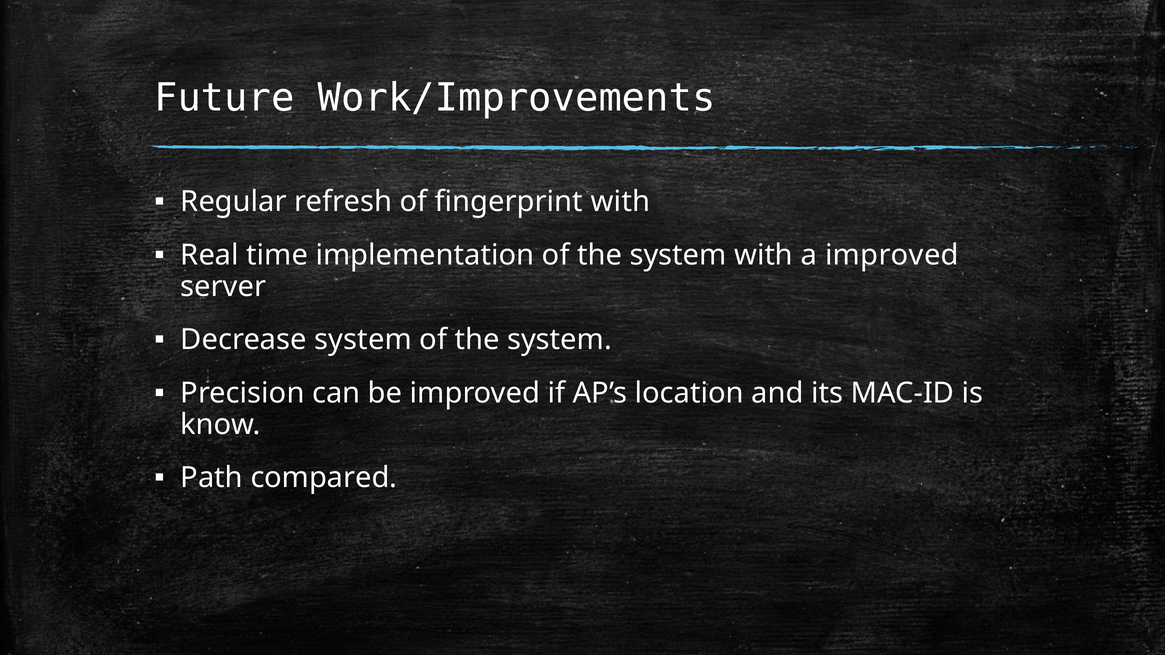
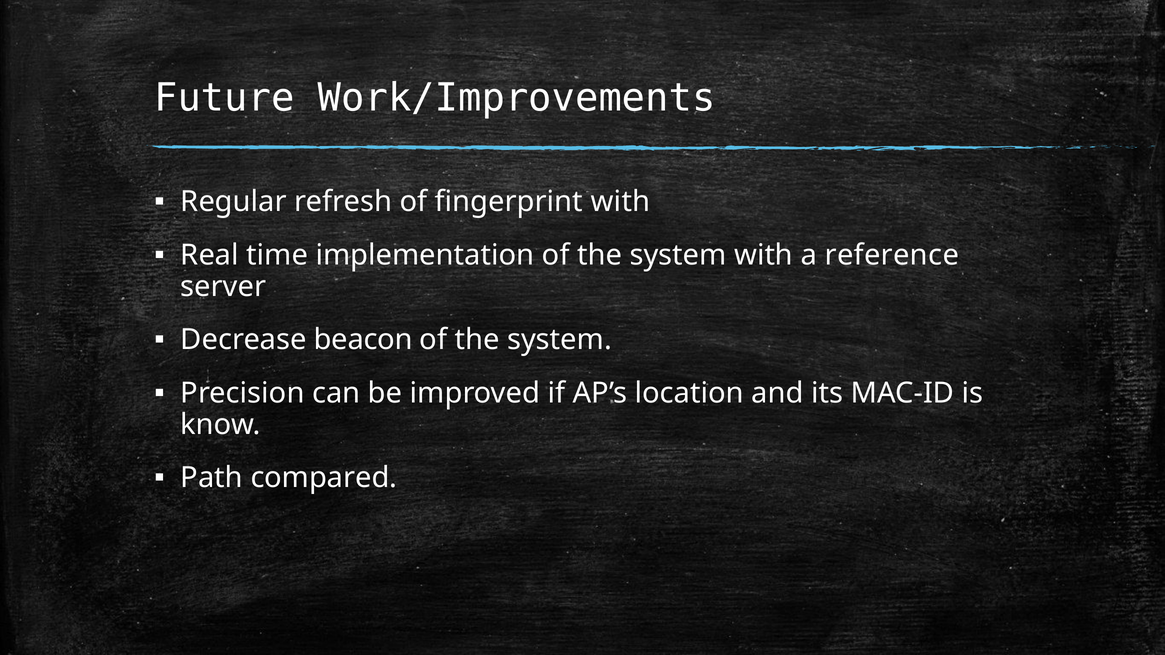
a improved: improved -> reference
Decrease system: system -> beacon
